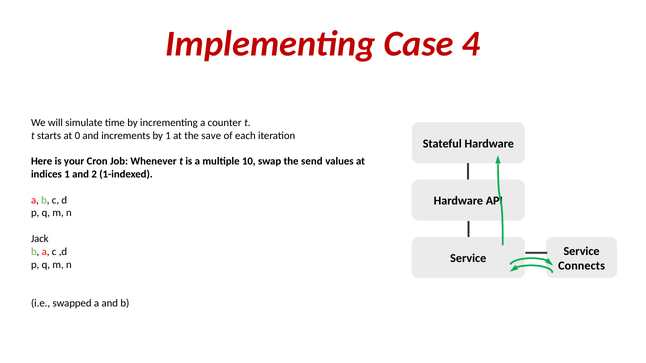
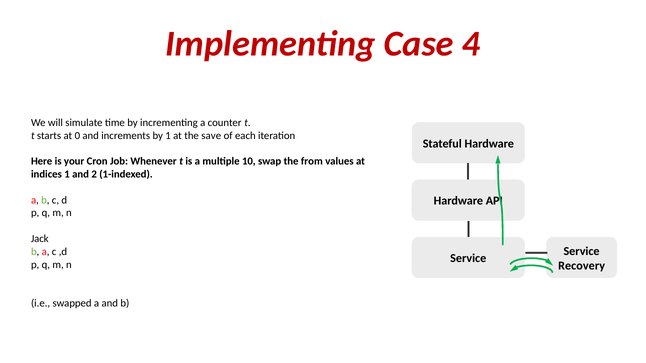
send: send -> from
Connects: Connects -> Recovery
